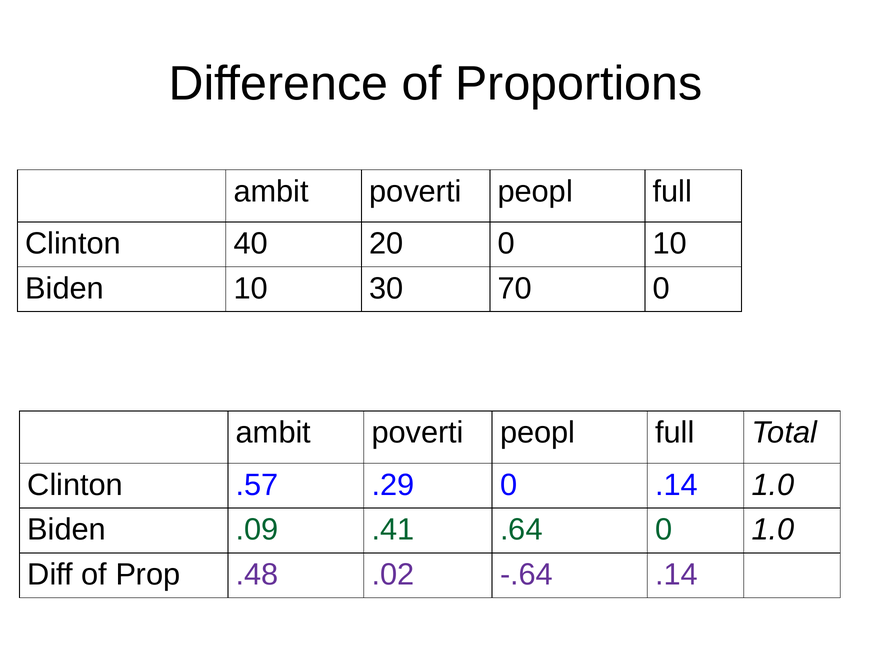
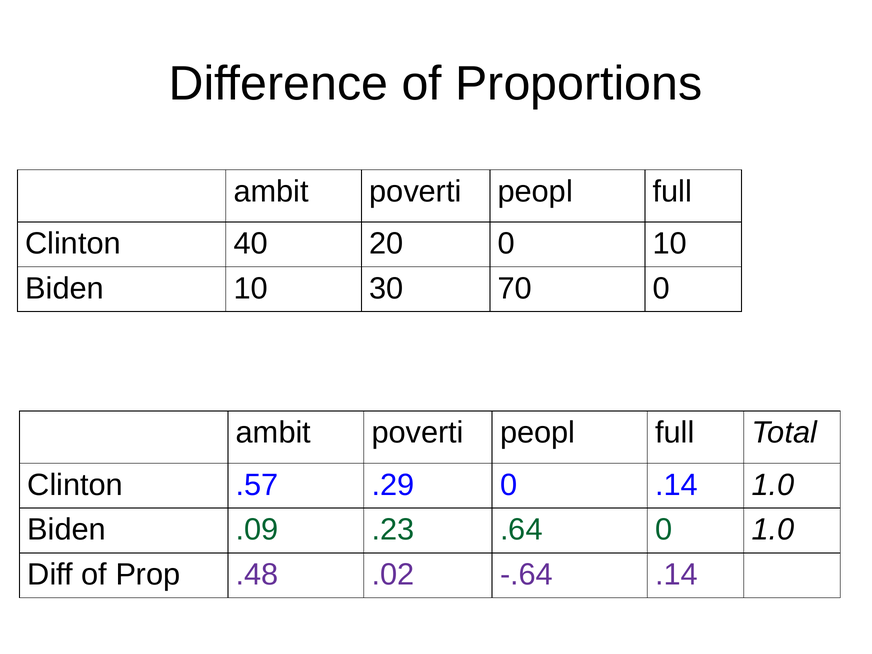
.41: .41 -> .23
